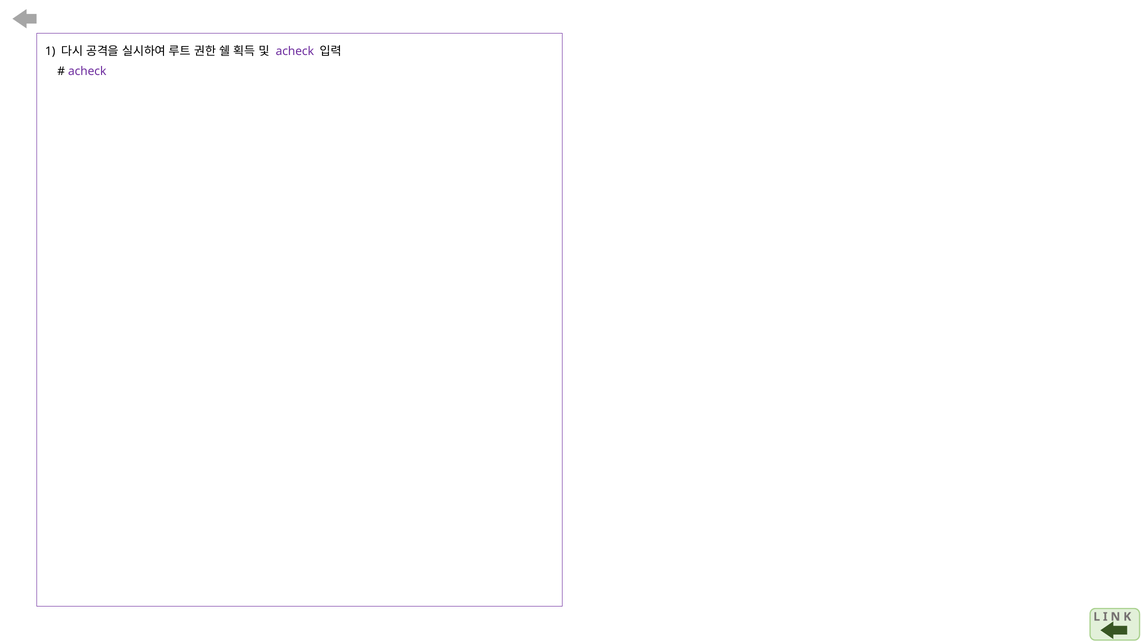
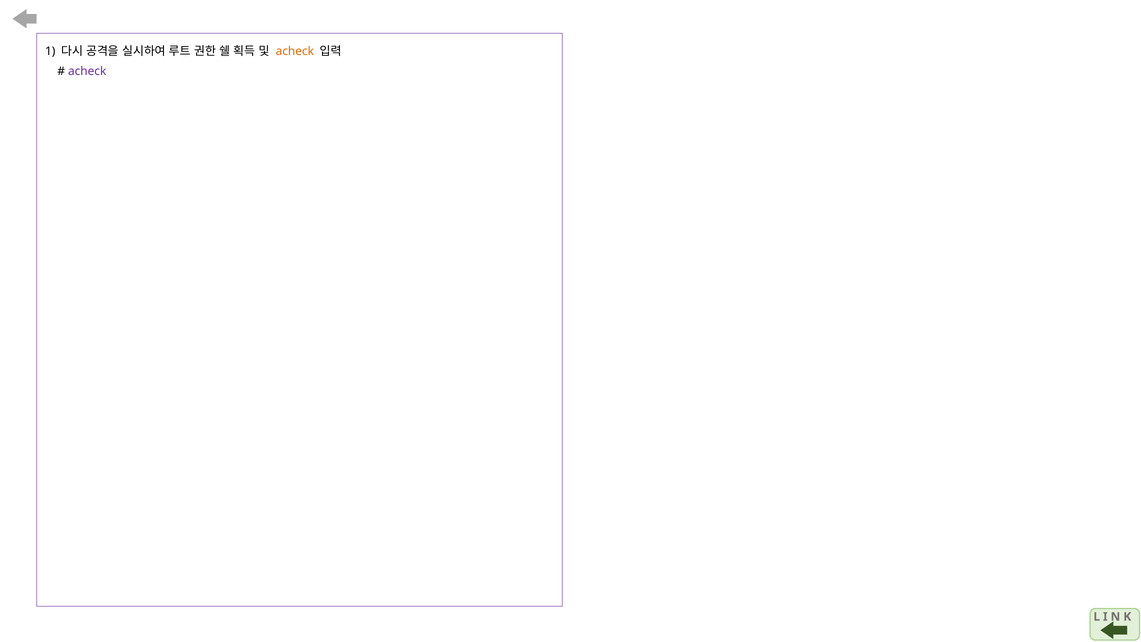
acheck at (295, 51) colour: purple -> orange
